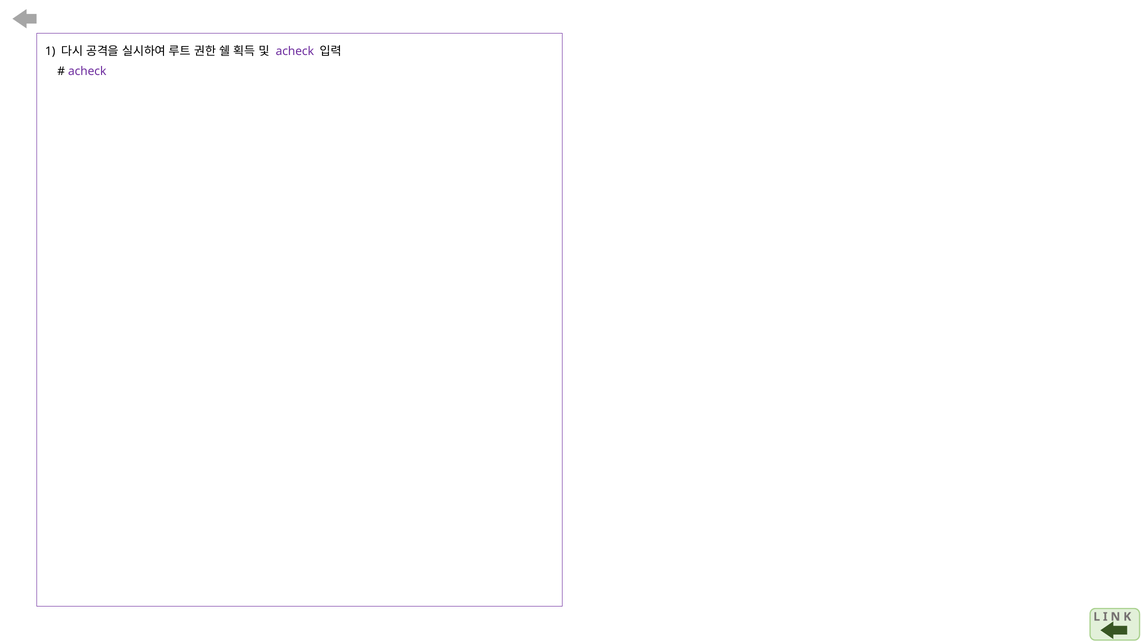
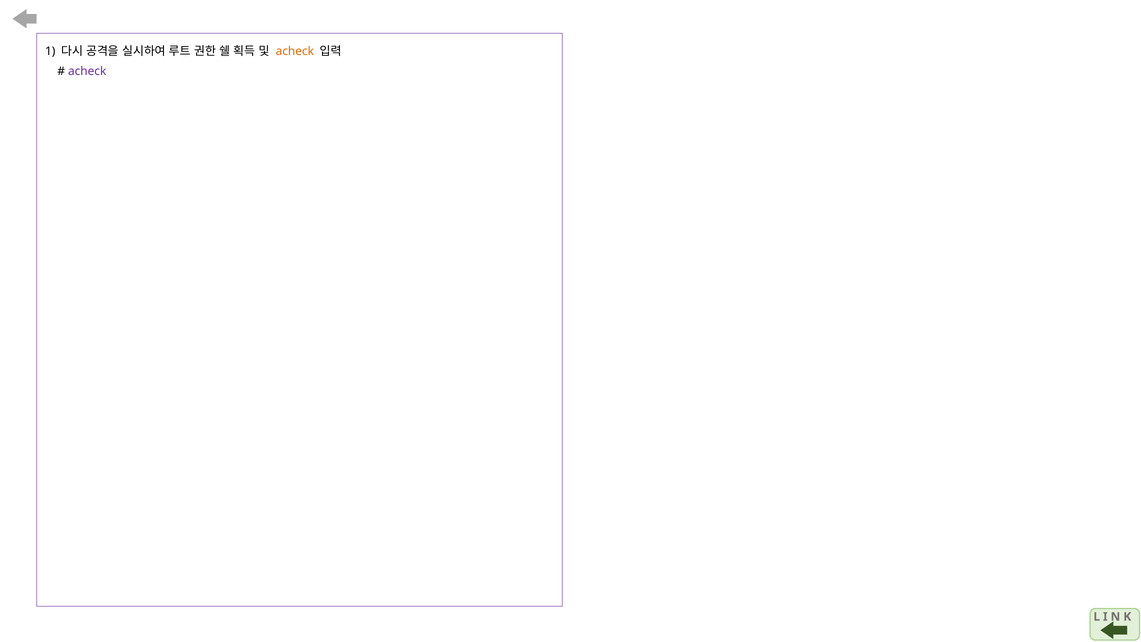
acheck at (295, 51) colour: purple -> orange
